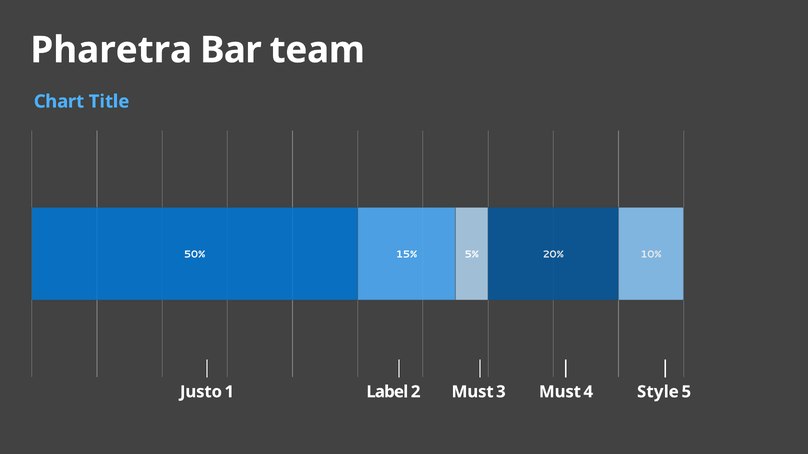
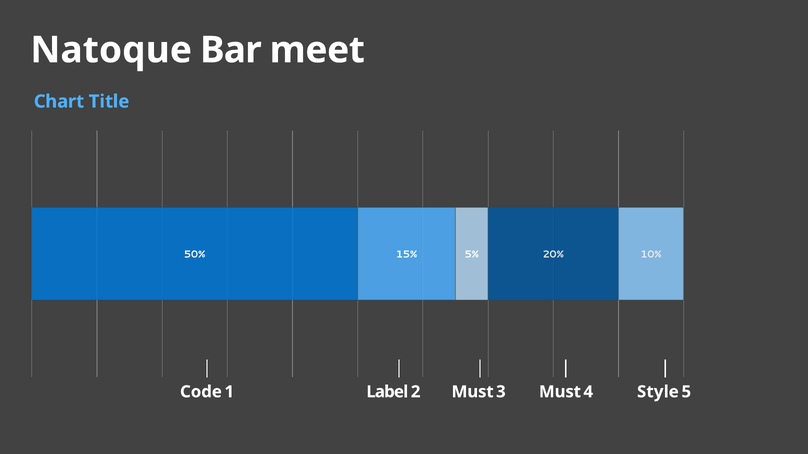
Pharetra: Pharetra -> Natoque
team: team -> meet
Justo: Justo -> Code
